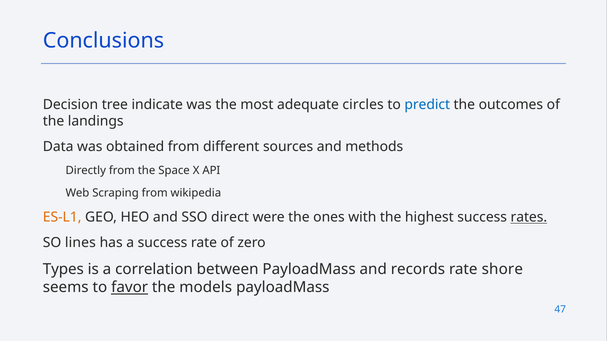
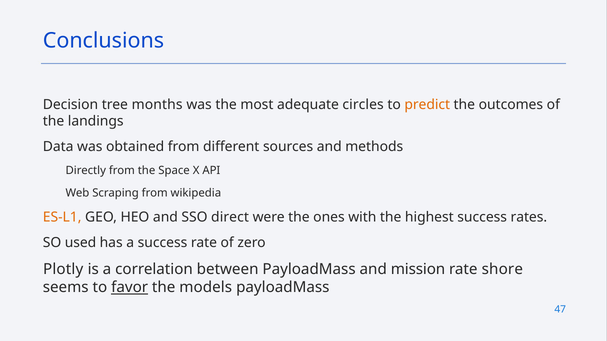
indicate: indicate -> months
predict colour: blue -> orange
rates underline: present -> none
lines: lines -> used
Types: Types -> Plotly
records: records -> mission
